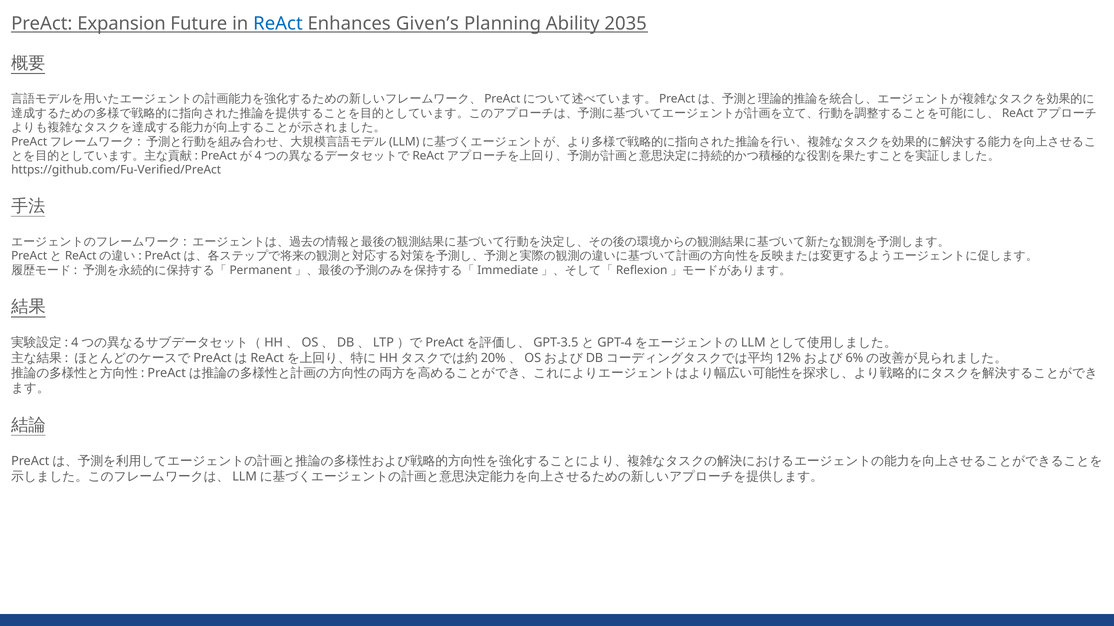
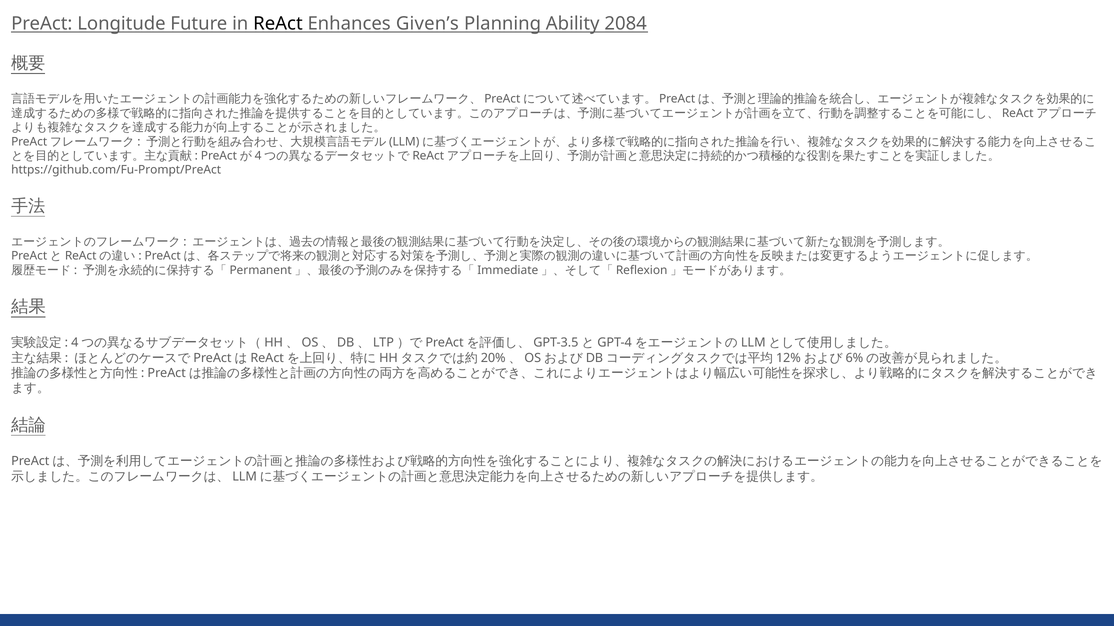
Expansion: Expansion -> Longitude
ReAct colour: blue -> black
2035: 2035 -> 2084
https://github.com/Fu-Verified/PreAct: https://github.com/Fu-Verified/PreAct -> https://github.com/Fu-Prompt/PreAct
